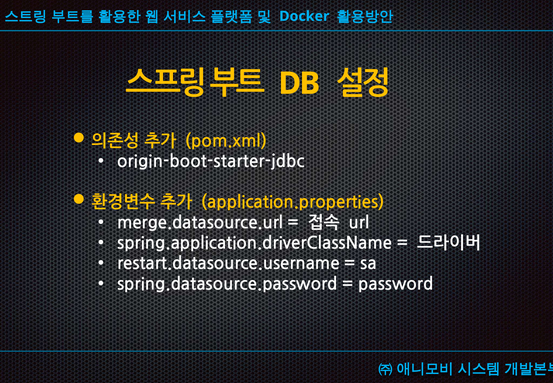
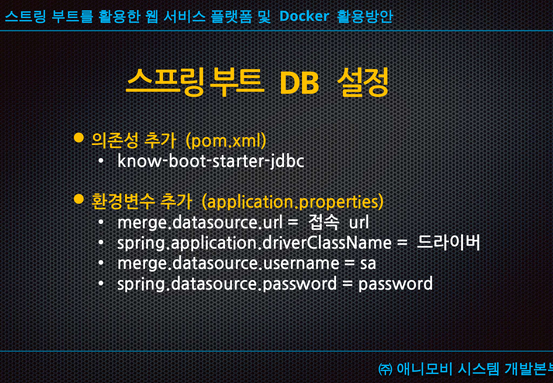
origin-boot-starter-jdbc: origin-boot-starter-jdbc -> know-boot-starter-jdbc
restart.datasource.username: restart.datasource.username -> merge.datasource.username
